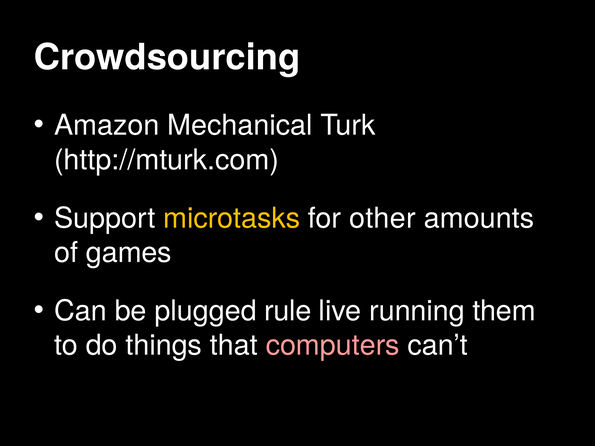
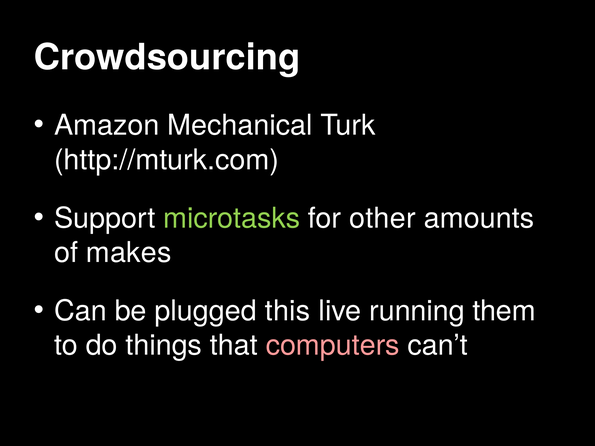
microtasks colour: yellow -> light green
games: games -> makes
rule: rule -> this
